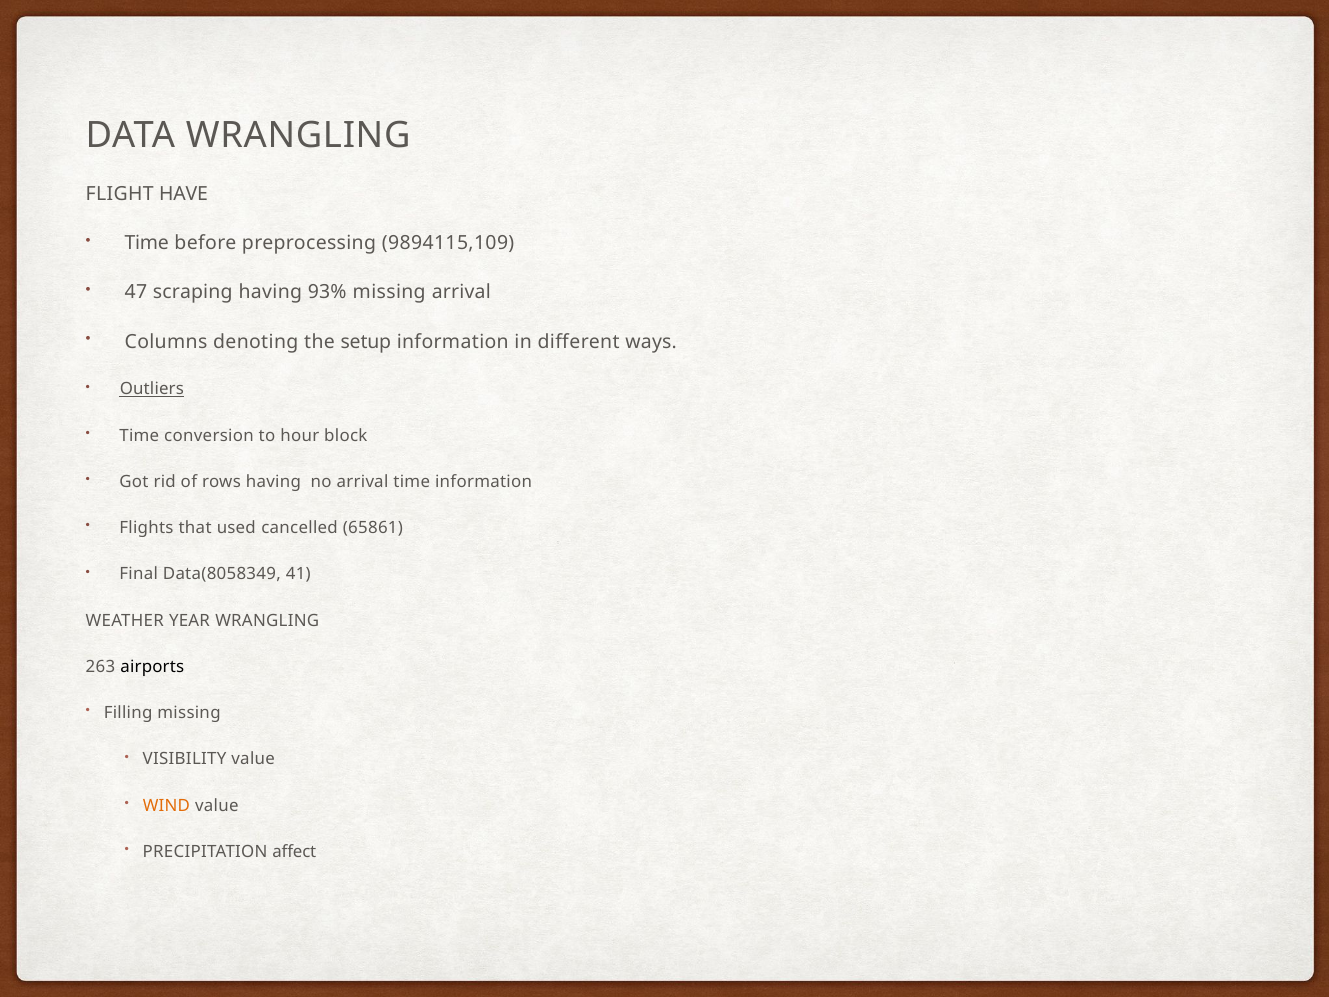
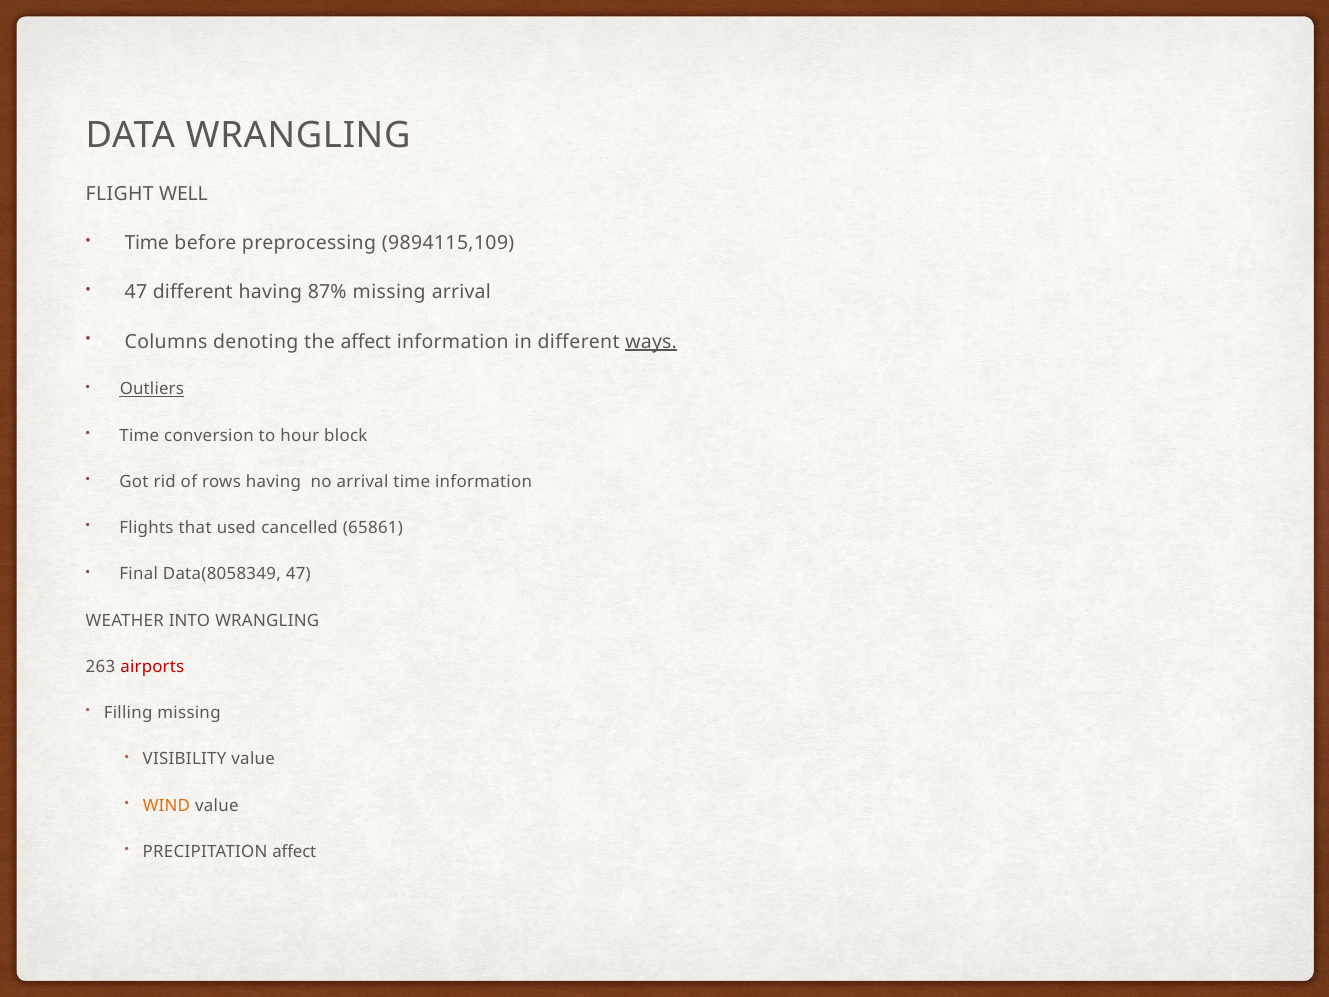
HAVE: HAVE -> WELL
47 scraping: scraping -> different
93%: 93% -> 87%
the setup: setup -> affect
ways underline: none -> present
Data(8058349 41: 41 -> 47
YEAR: YEAR -> INTO
airports colour: black -> red
